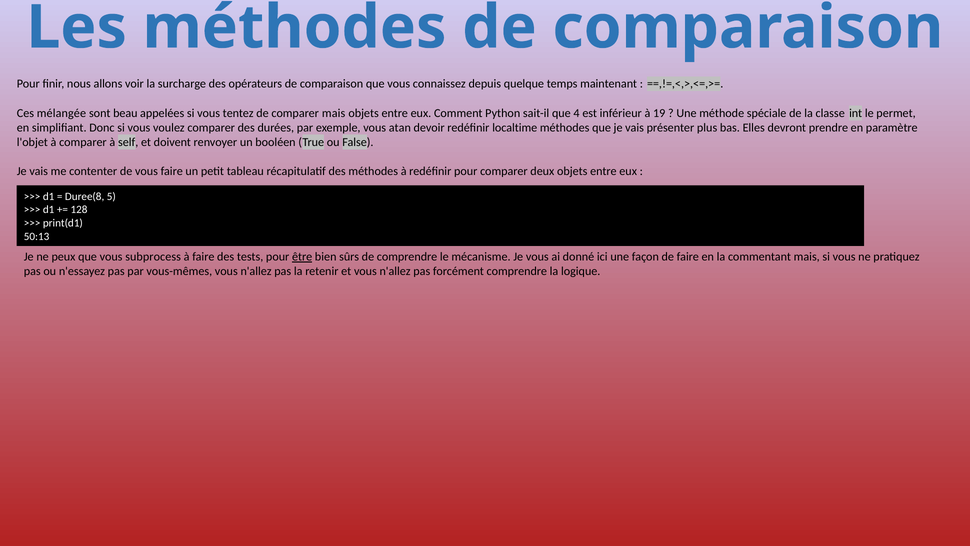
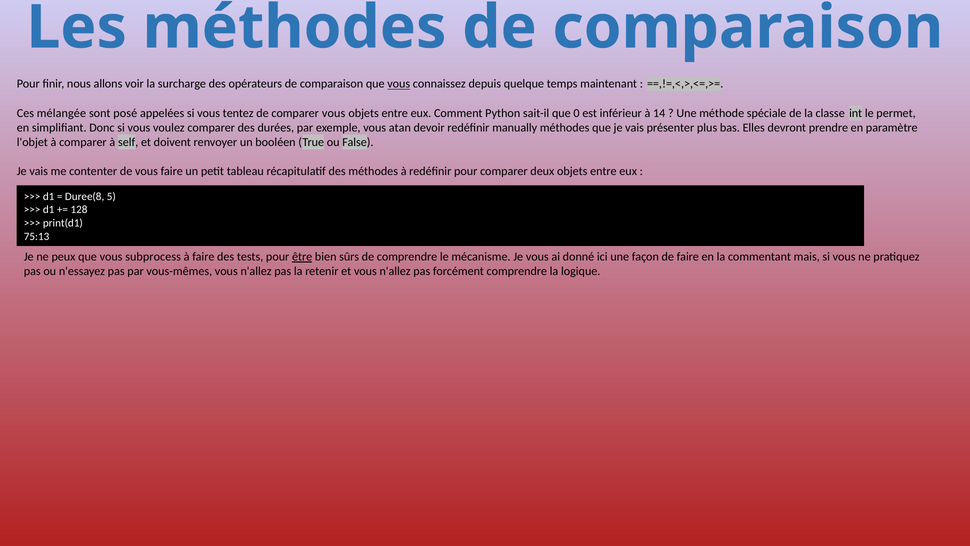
vous at (399, 84) underline: none -> present
beau: beau -> posé
comparer mais: mais -> vous
4: 4 -> 0
19: 19 -> 14
localtime: localtime -> manually
50:13: 50:13 -> 75:13
